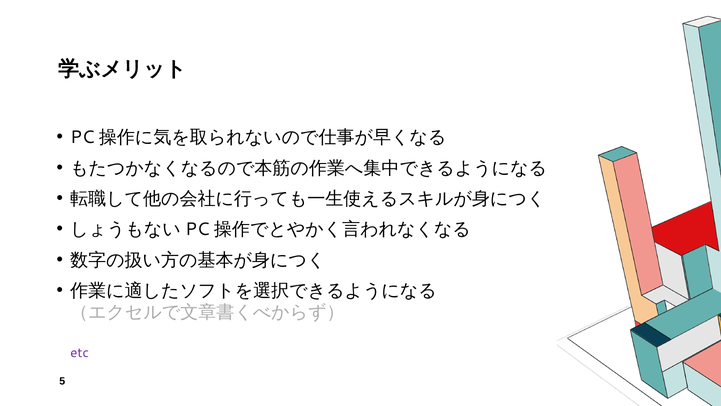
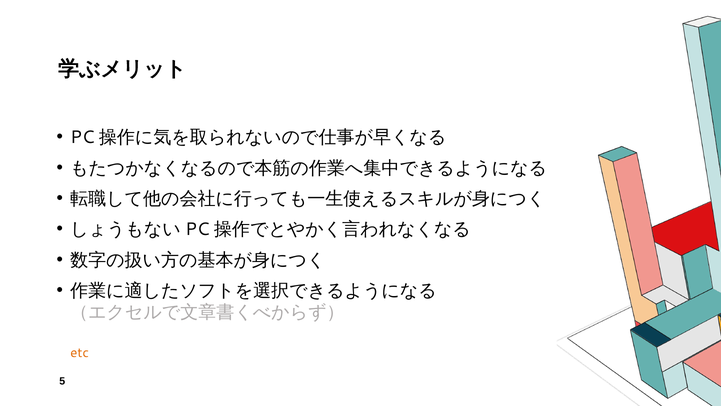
etc colour: purple -> orange
